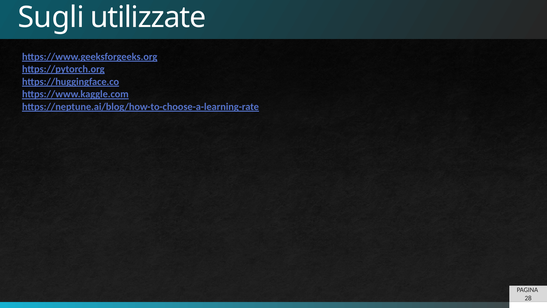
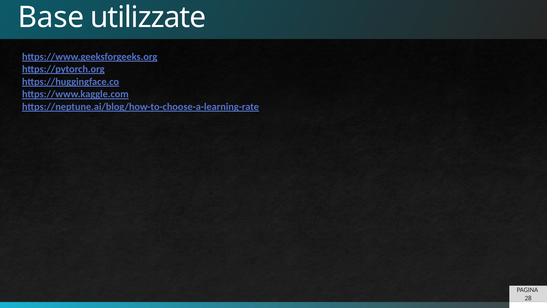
Sugli: Sugli -> Base
